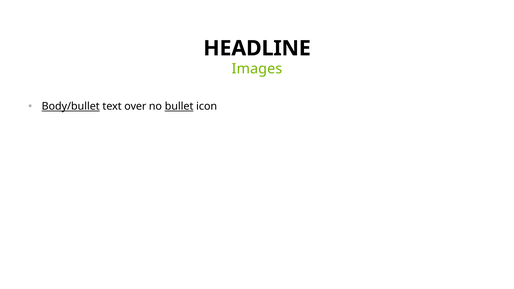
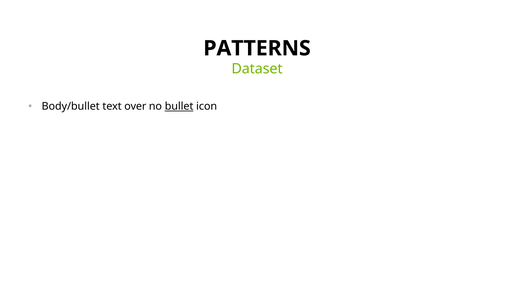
HEADLINE: HEADLINE -> PATTERNS
Images: Images -> Dataset
Body/bullet underline: present -> none
